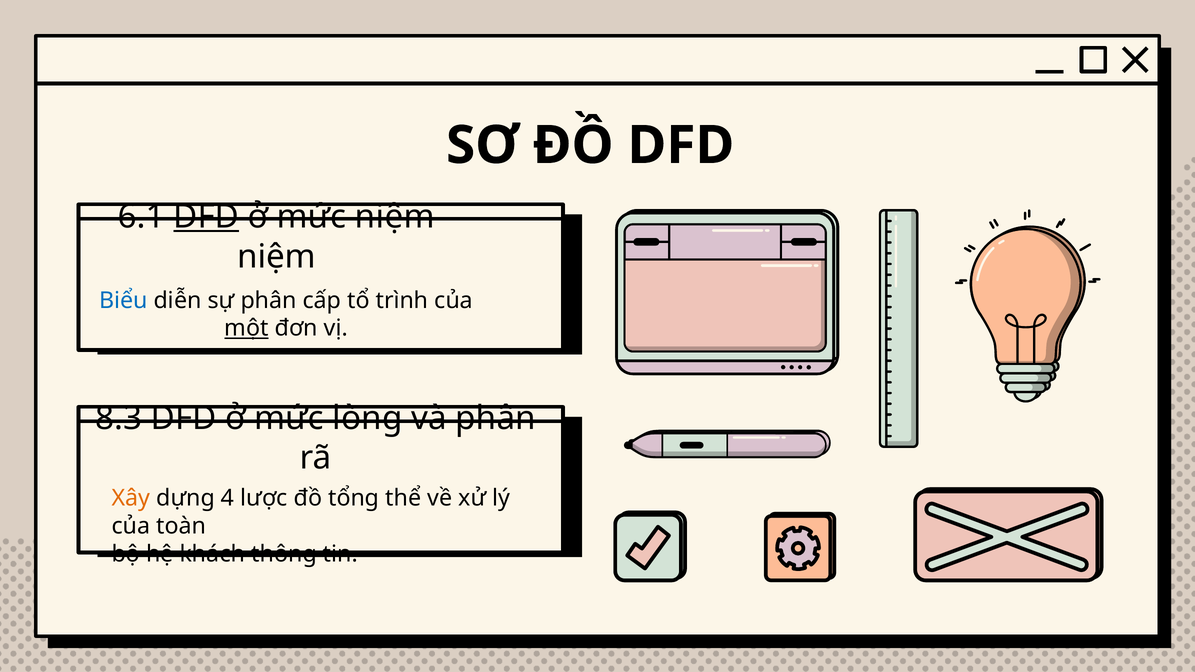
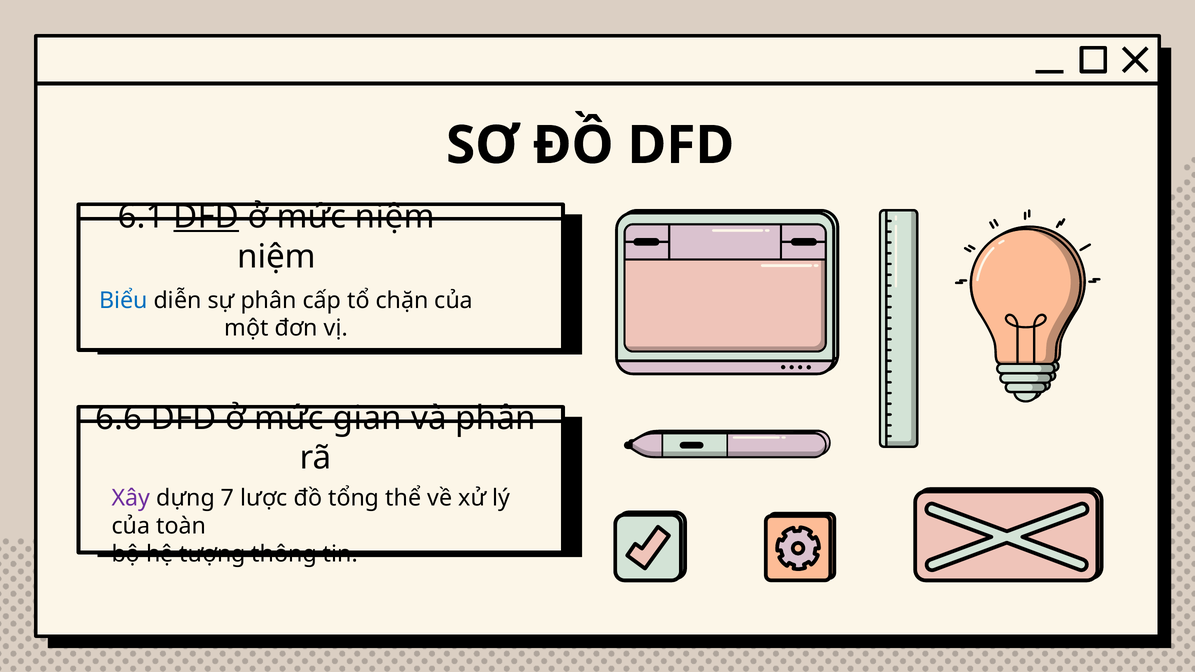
trình: trình -> chặn
một underline: present -> none
8.3: 8.3 -> 6.6
lòng: lòng -> gian
Xây colour: orange -> purple
4: 4 -> 7
khách: khách -> tượng
